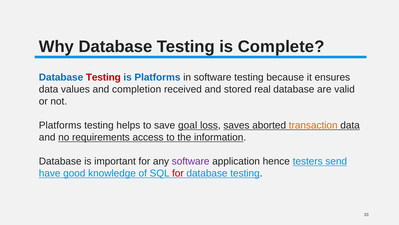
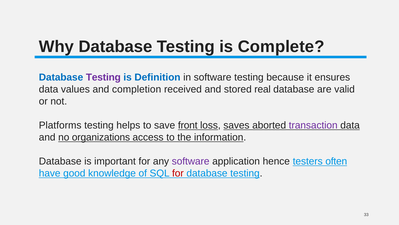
Testing at (103, 77) colour: red -> purple
is Platforms: Platforms -> Definition
goal: goal -> front
transaction colour: orange -> purple
requirements: requirements -> organizations
send: send -> often
